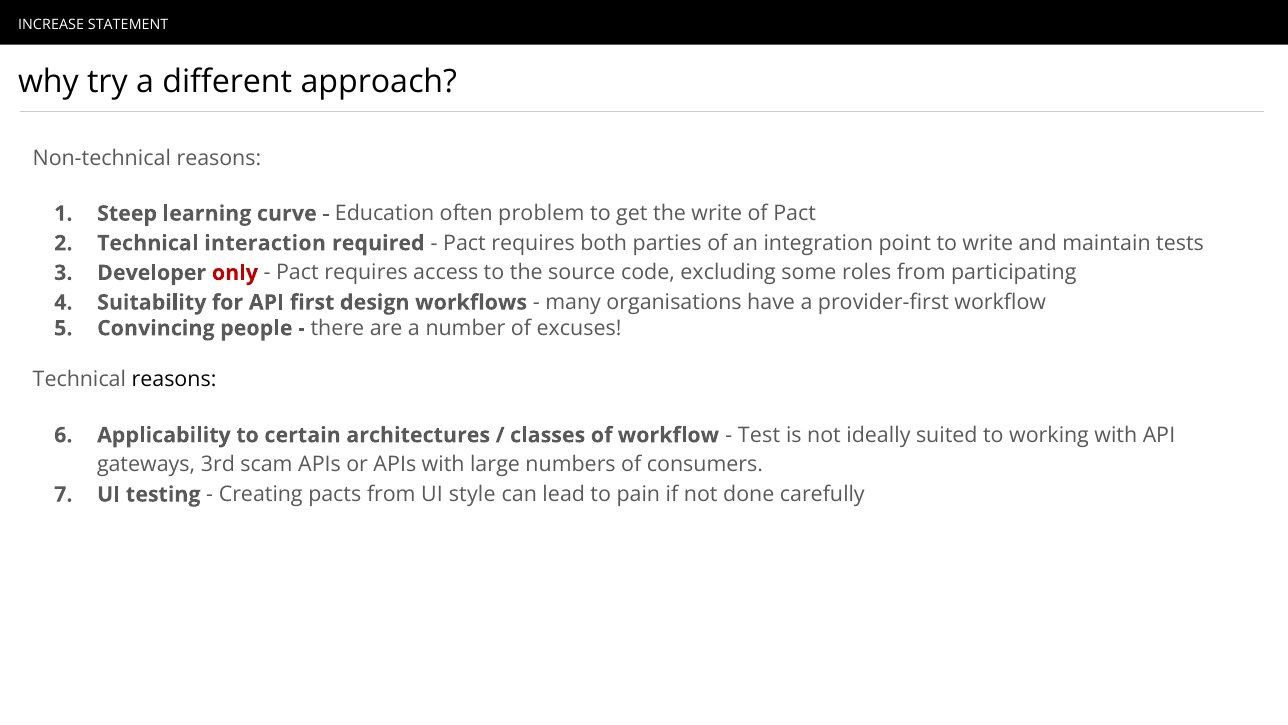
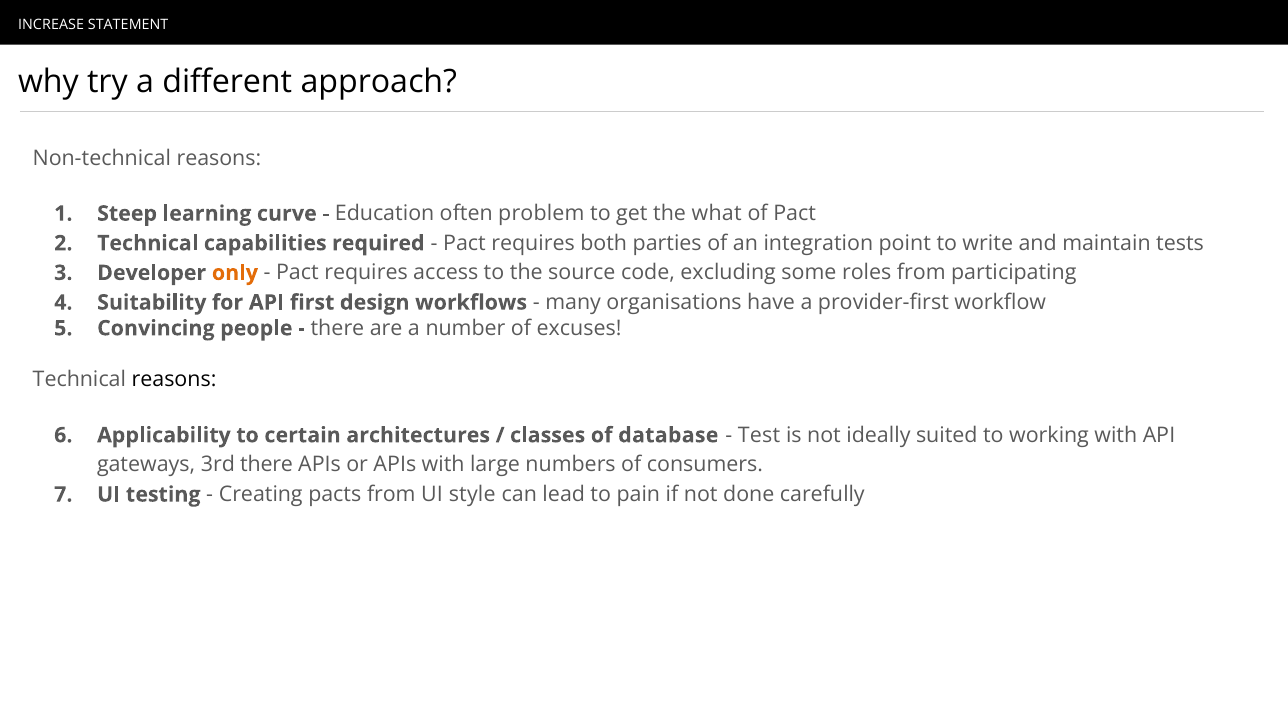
the write: write -> what
interaction: interaction -> capabilities
only colour: red -> orange
of workflow: workflow -> database
3rd scam: scam -> there
